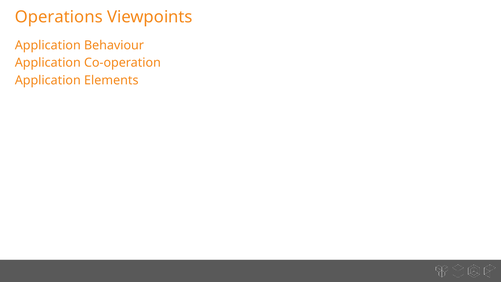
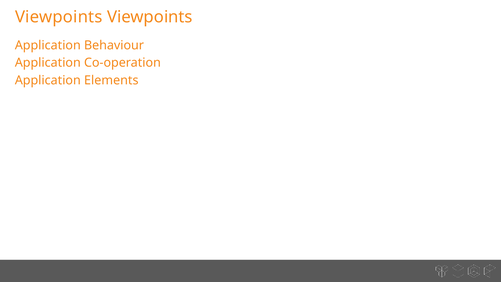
Operations at (59, 17): Operations -> Viewpoints
